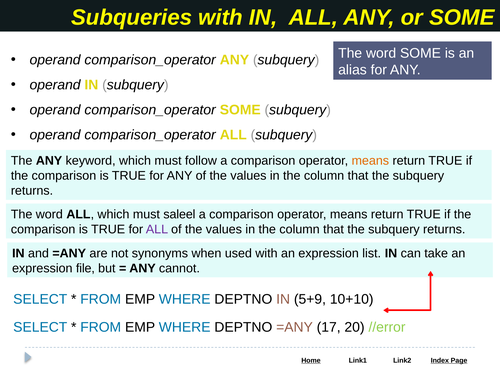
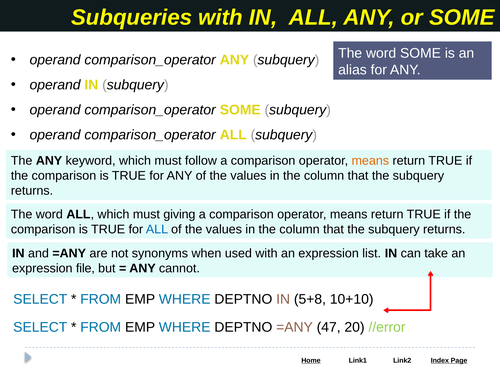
saleel: saleel -> giving
ALL at (157, 229) colour: purple -> blue
5+9: 5+9 -> 5+8
17: 17 -> 47
